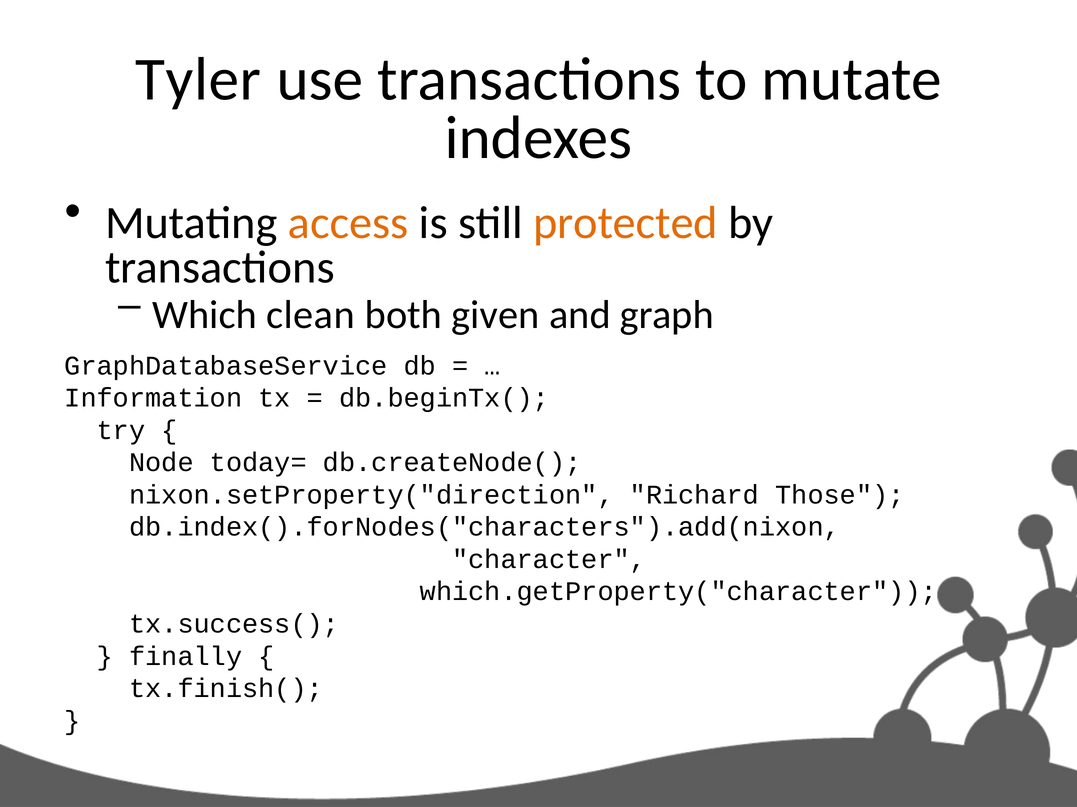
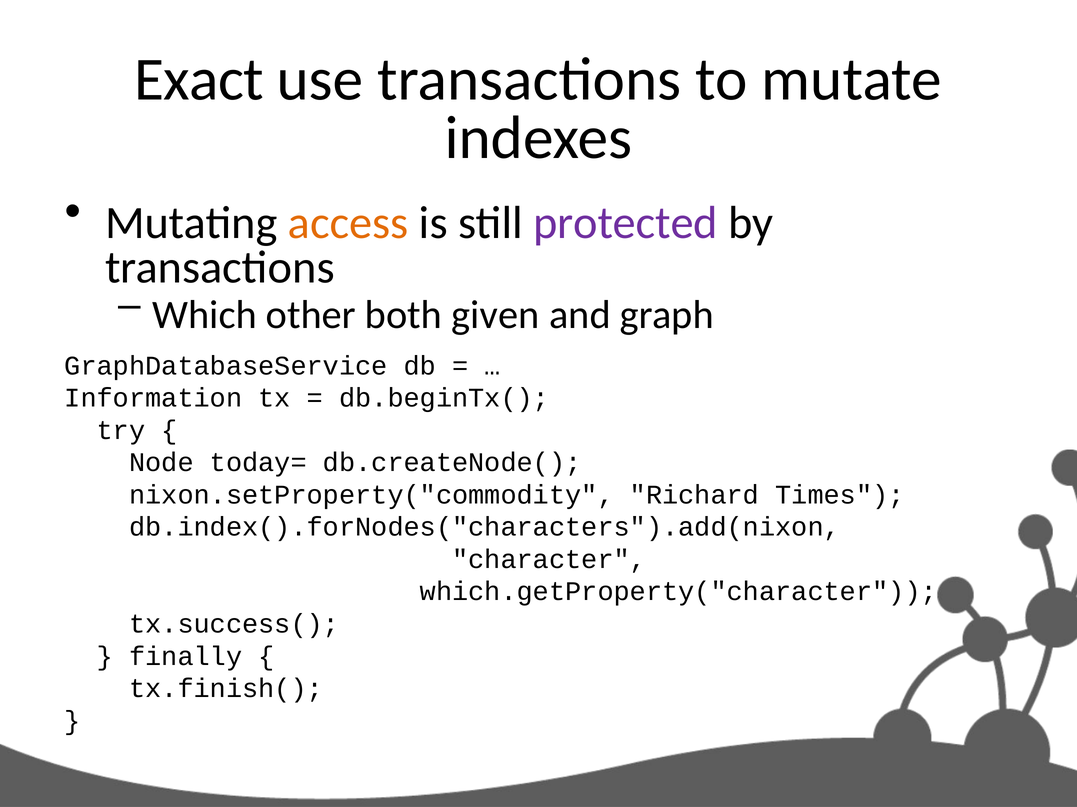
Tyler: Tyler -> Exact
protected colour: orange -> purple
clean: clean -> other
nixon.setProperty("direction: nixon.setProperty("direction -> nixon.setProperty("commodity
Those: Those -> Times
